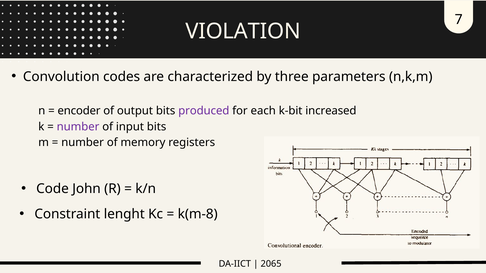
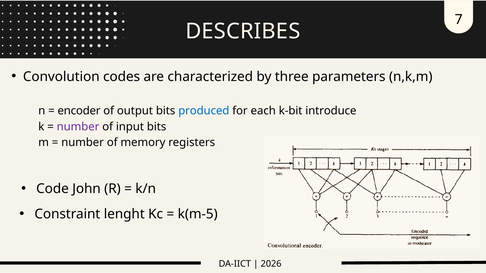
VIOLATION: VIOLATION -> DESCRIBES
produced colour: purple -> blue
increased: increased -> introduce
k(m-8: k(m-8 -> k(m-5
2065: 2065 -> 2026
